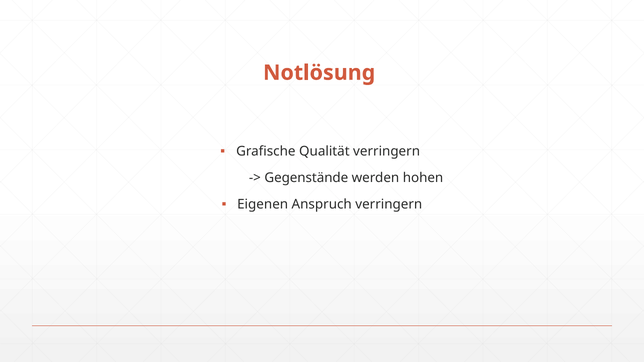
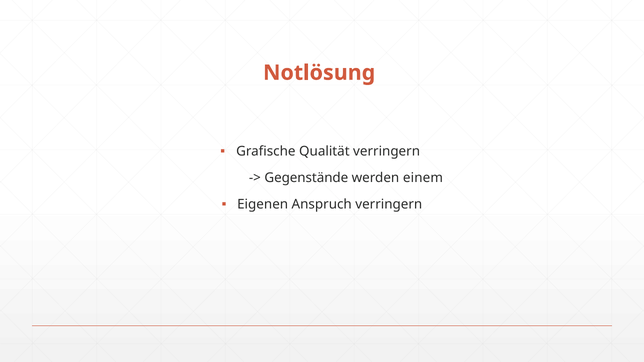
hohen: hohen -> einem
